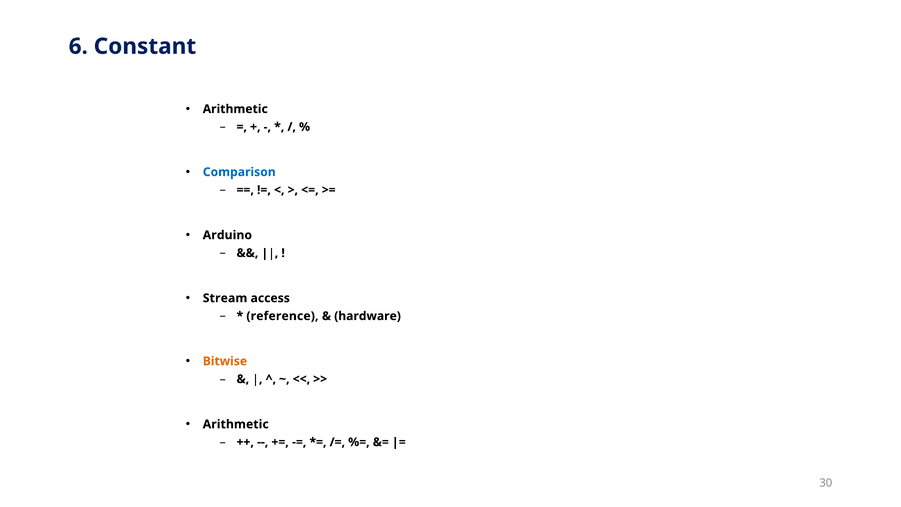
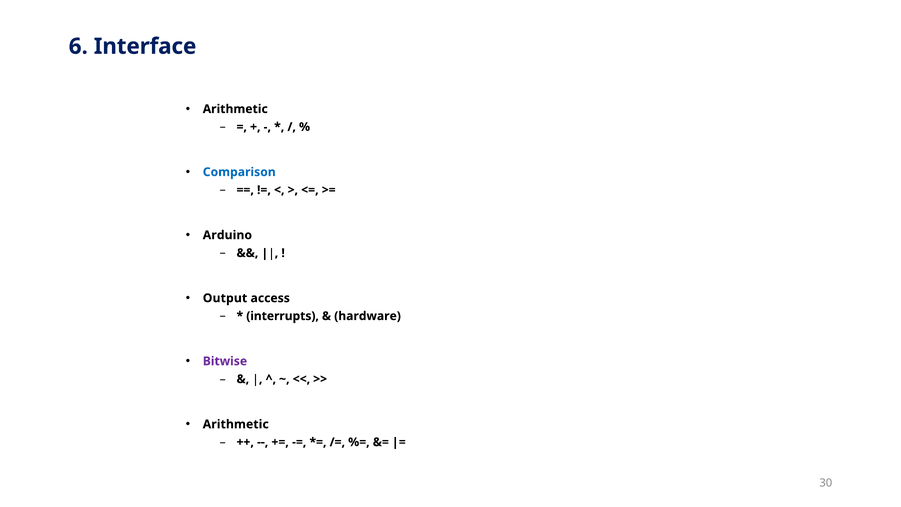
Constant: Constant -> Interface
Stream: Stream -> Output
reference: reference -> interrupts
Bitwise colour: orange -> purple
